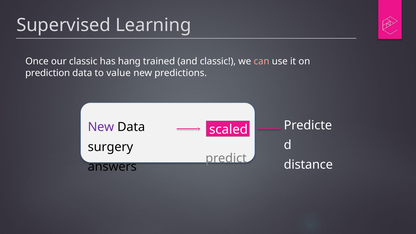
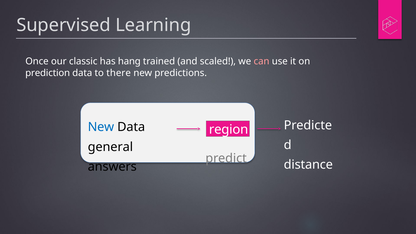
and classic: classic -> scaled
value: value -> there
New at (101, 127) colour: purple -> blue
scaled: scaled -> region
surgery: surgery -> general
